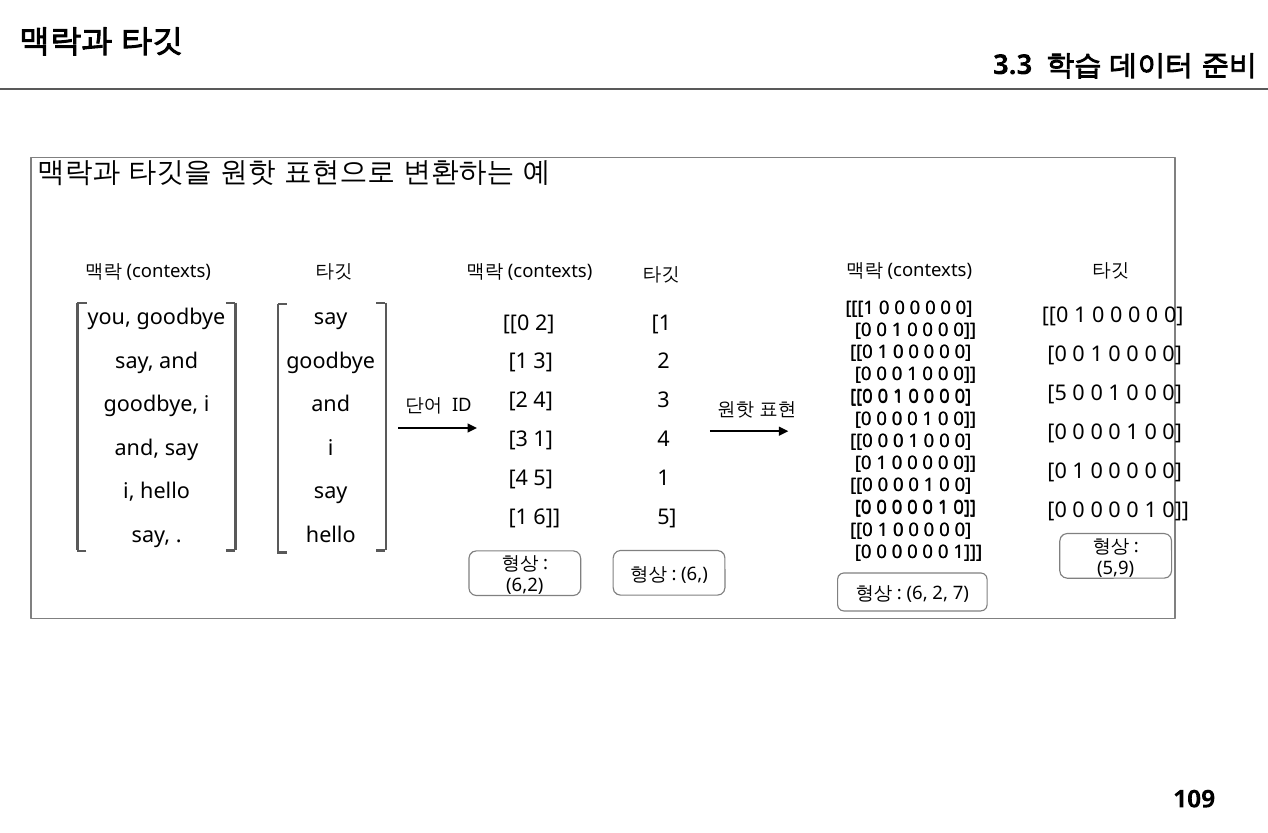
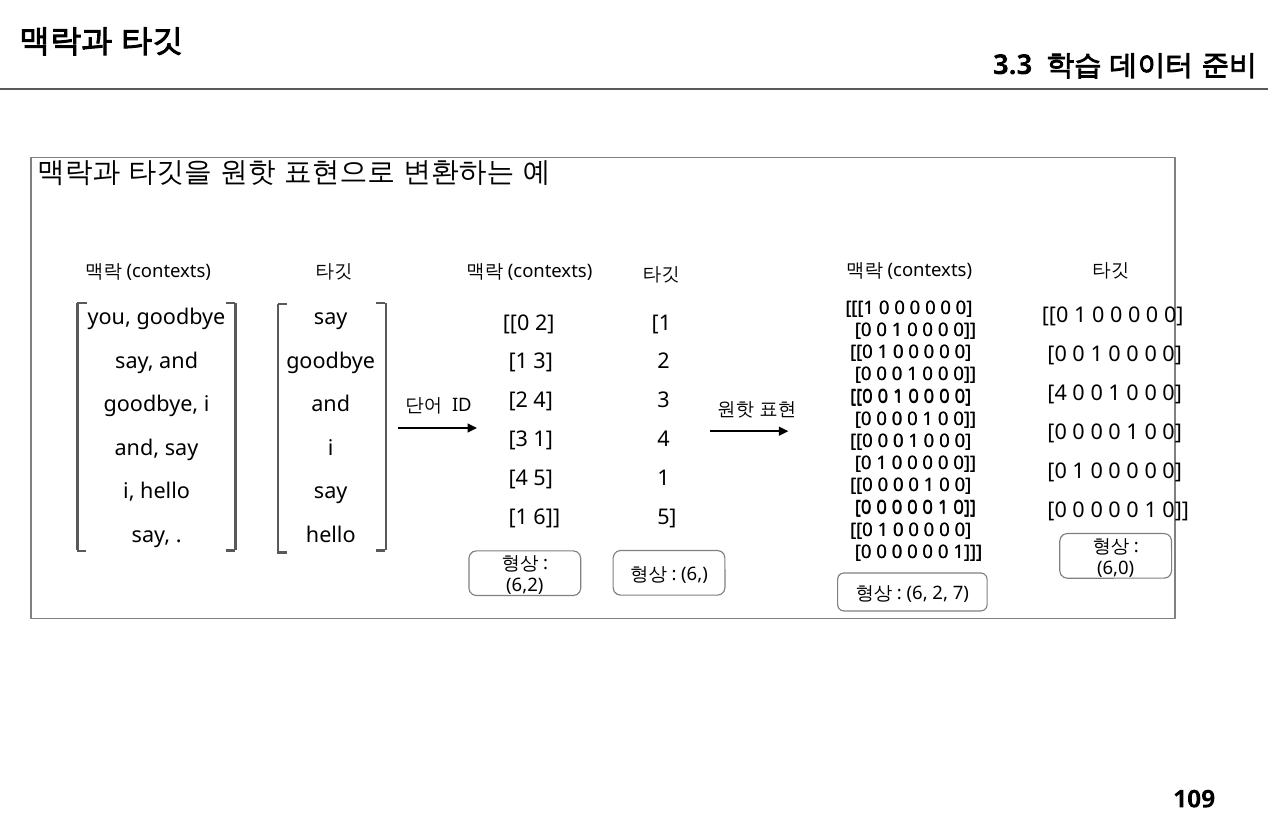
5 at (1057, 394): 5 -> 4
5,9: 5,9 -> 6,0
